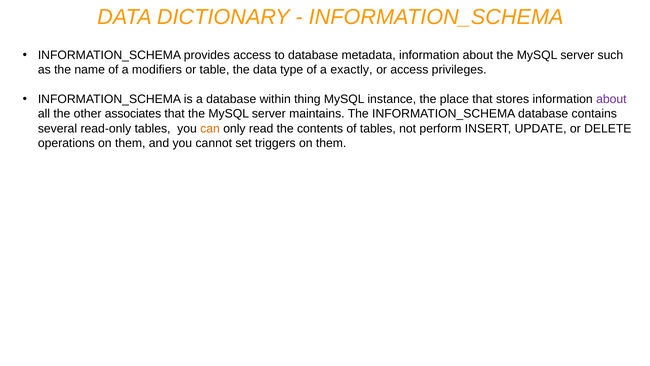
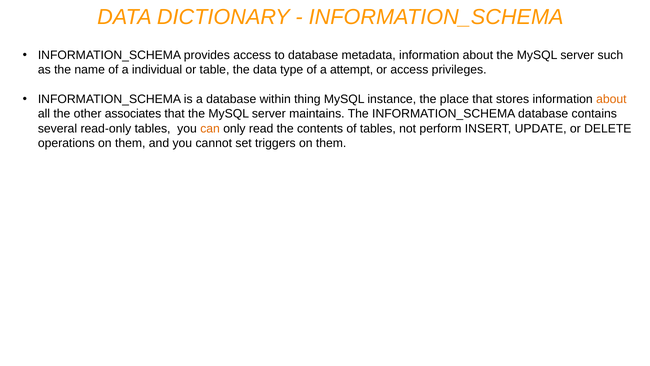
modifiers: modifiers -> individual
exactly: exactly -> attempt
about at (611, 99) colour: purple -> orange
